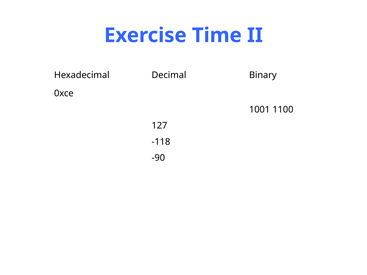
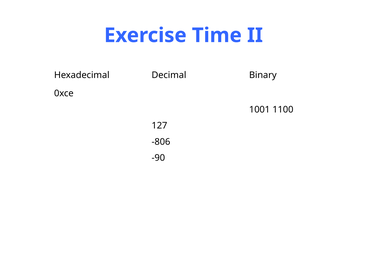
-118: -118 -> -806
